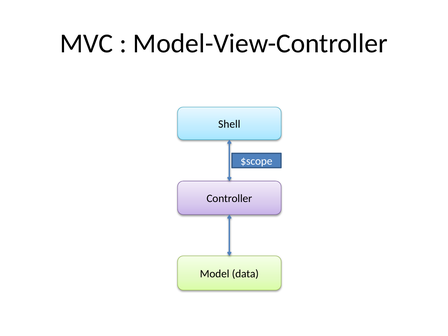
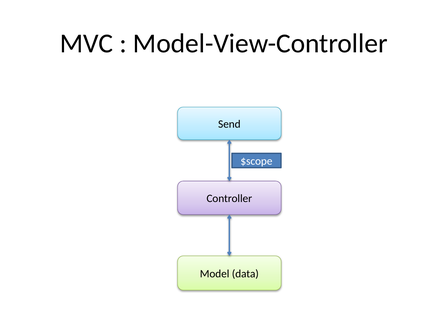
Shell: Shell -> Send
